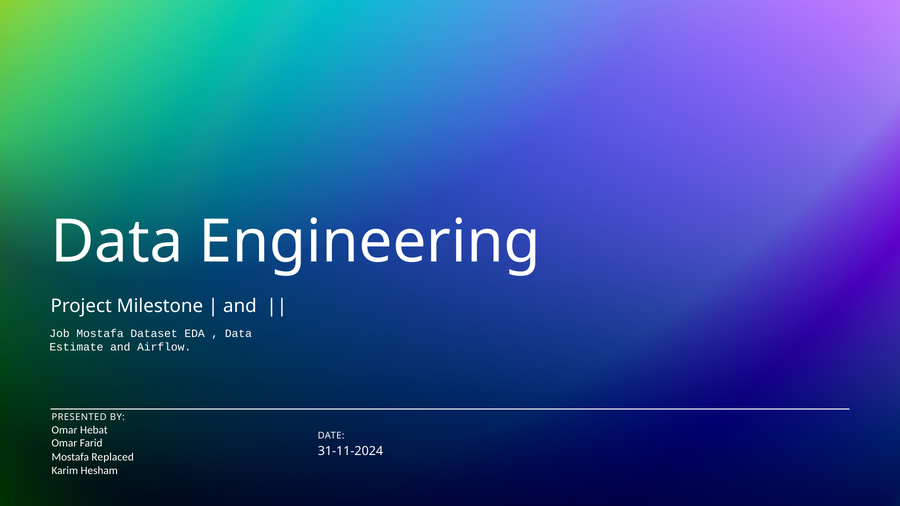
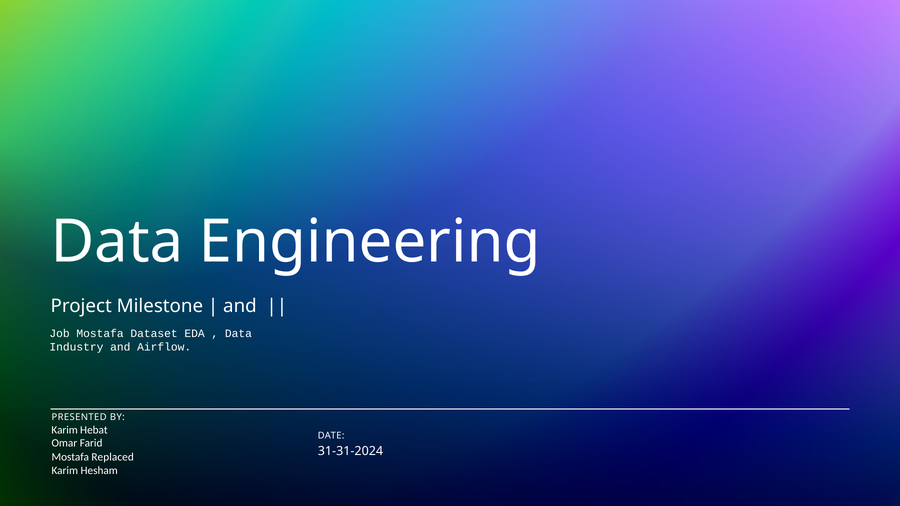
Estimate: Estimate -> Industry
Omar at (65, 430): Omar -> Karim
31-11-2024: 31-11-2024 -> 31-31-2024
